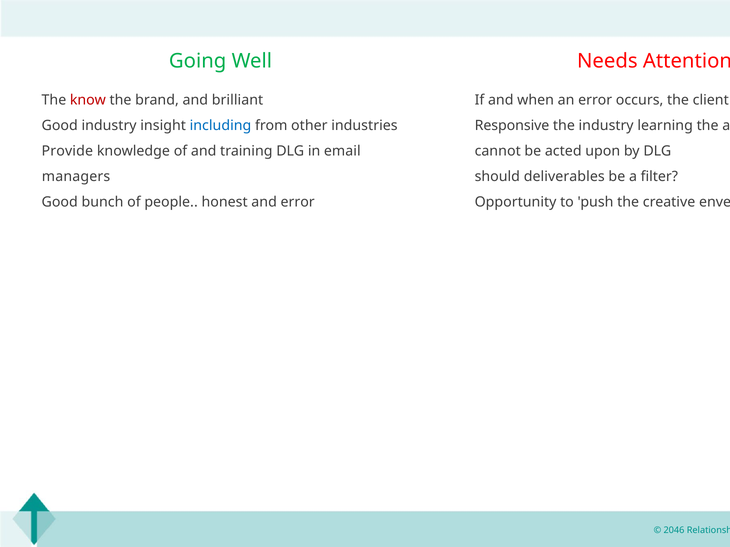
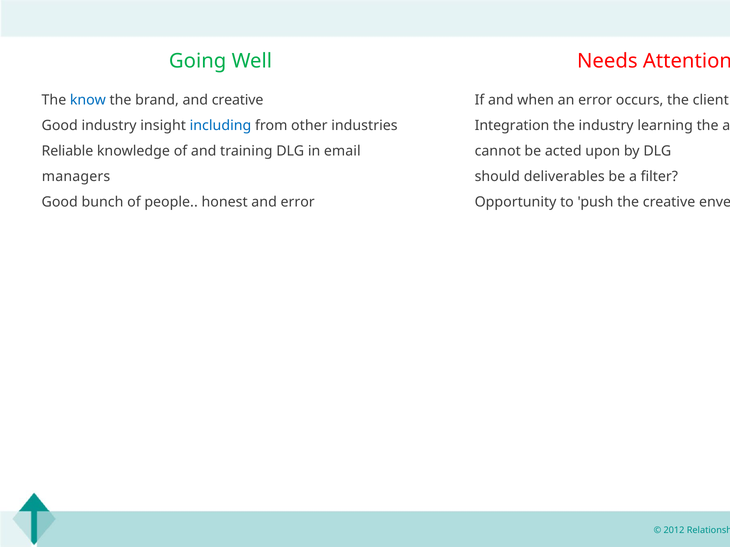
know colour: red -> blue
and brilliant: brilliant -> creative
Responsive: Responsive -> Integration
Provide: Provide -> Reliable
2046: 2046 -> 2012
